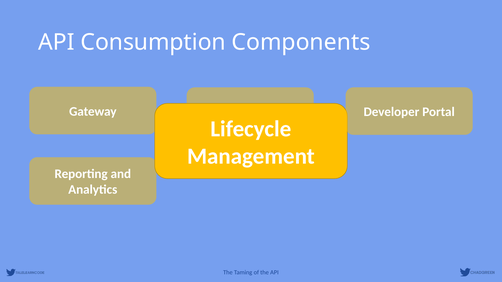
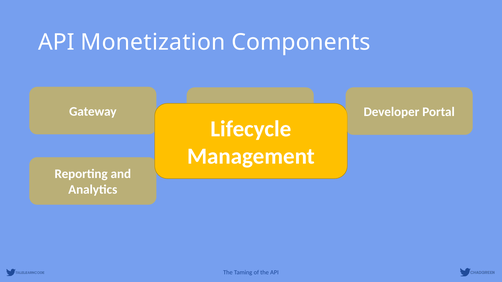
Consumption: Consumption -> Monetization
